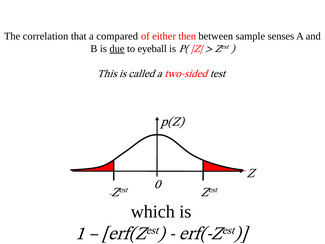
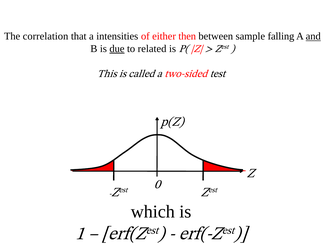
compared: compared -> intensities
senses: senses -> falling
and underline: none -> present
eyeball: eyeball -> related
